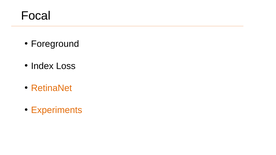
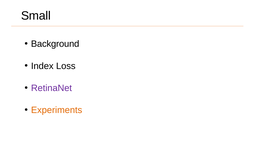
Focal: Focal -> Small
Foreground: Foreground -> Background
RetinaNet colour: orange -> purple
